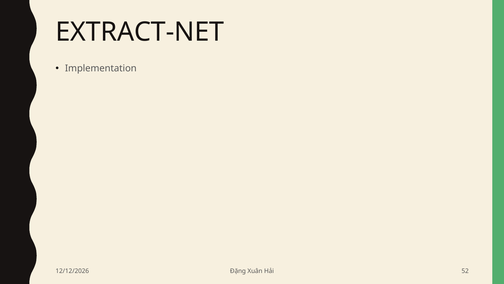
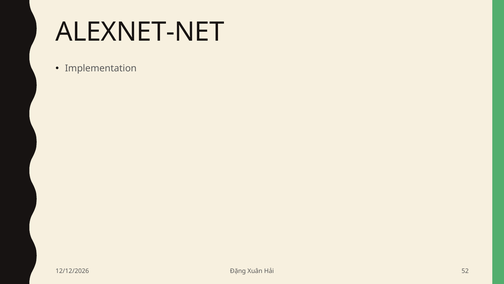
EXTRACT-NET: EXTRACT-NET -> ALEXNET-NET
